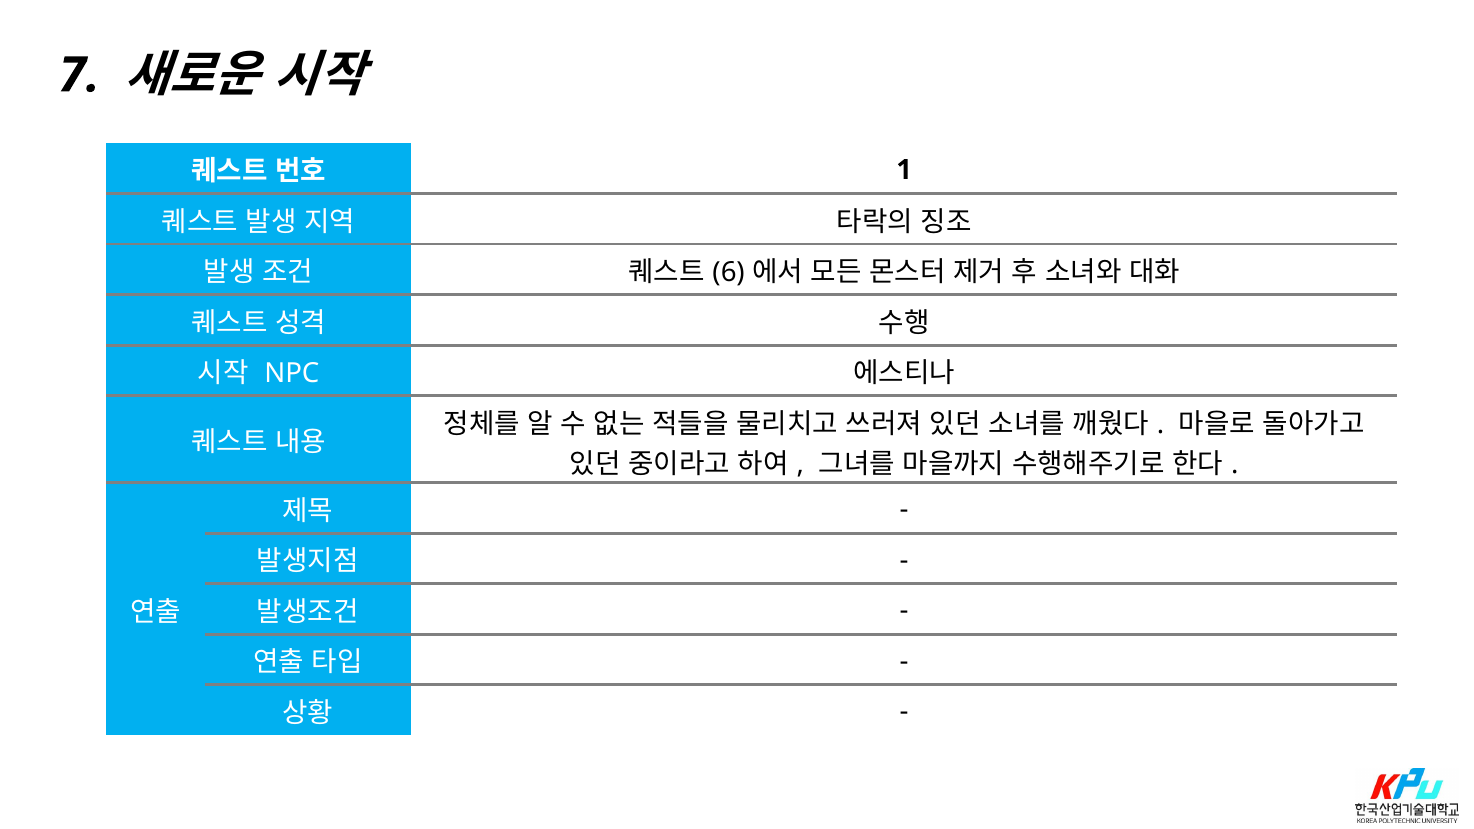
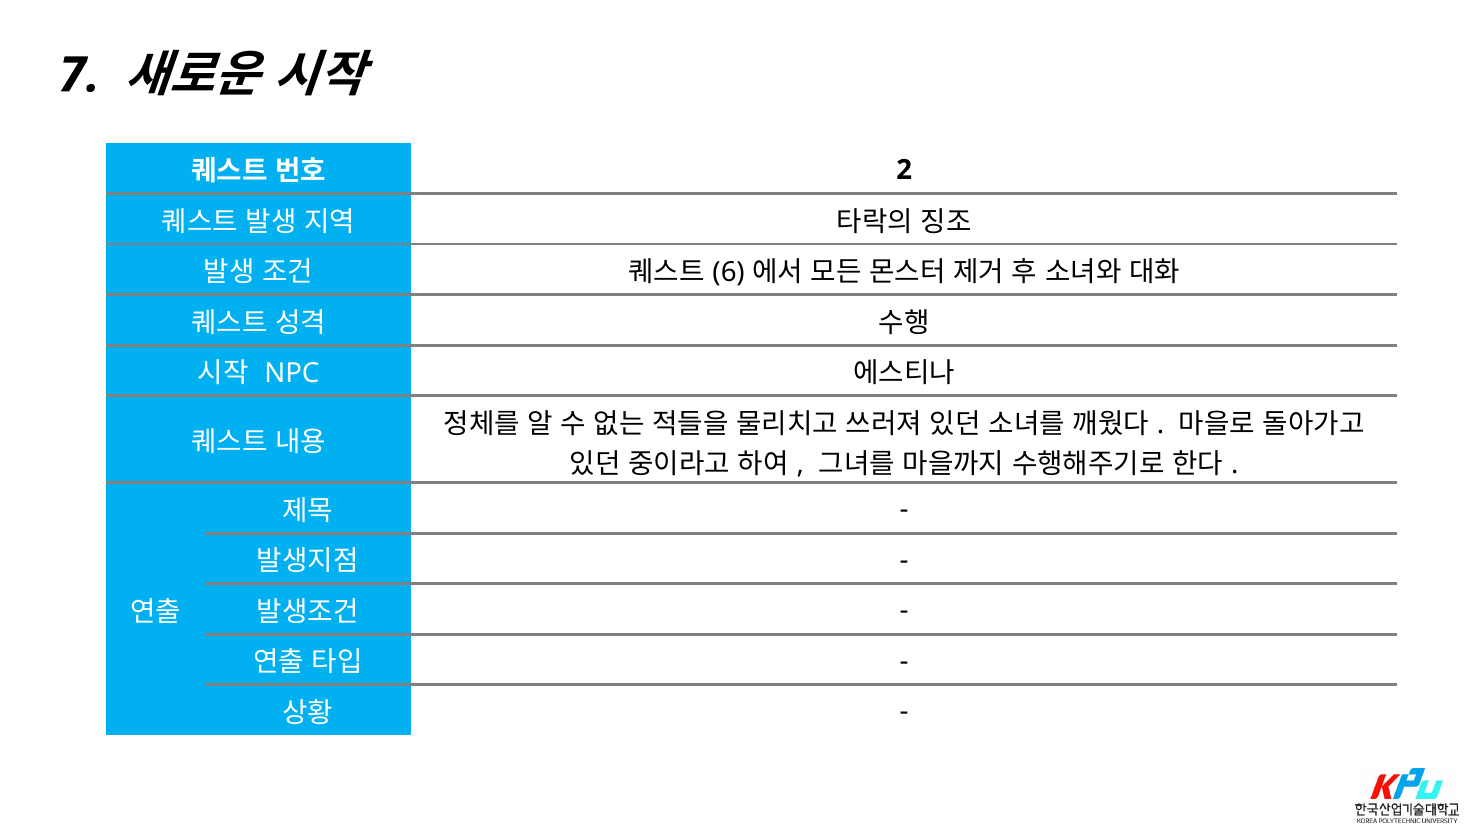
1: 1 -> 2
